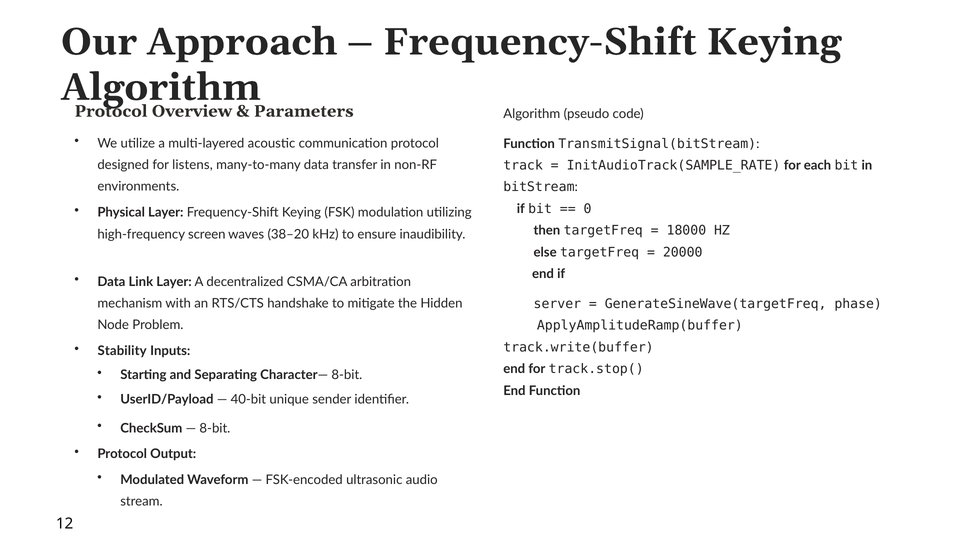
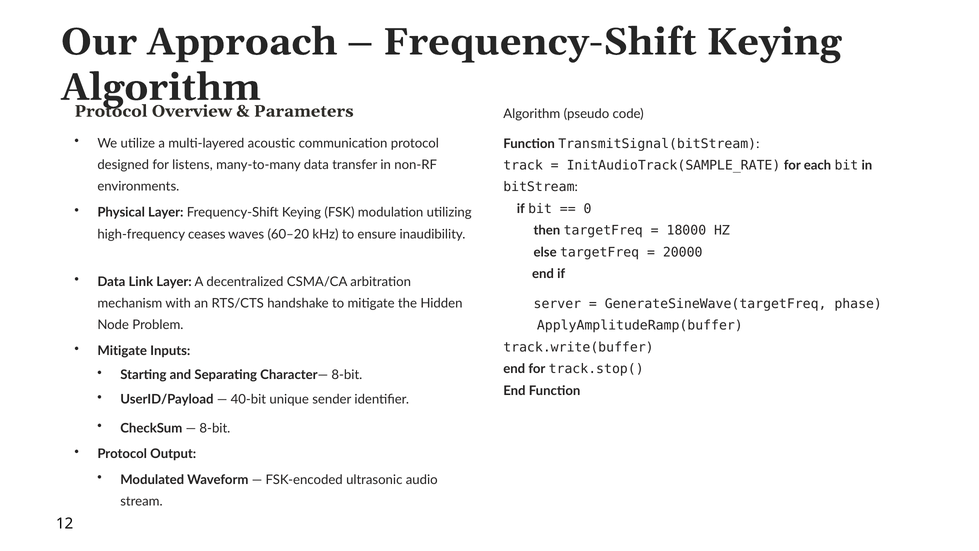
screen: screen -> ceases
38–20: 38–20 -> 60–20
Stability at (122, 351): Stability -> Mitigate
